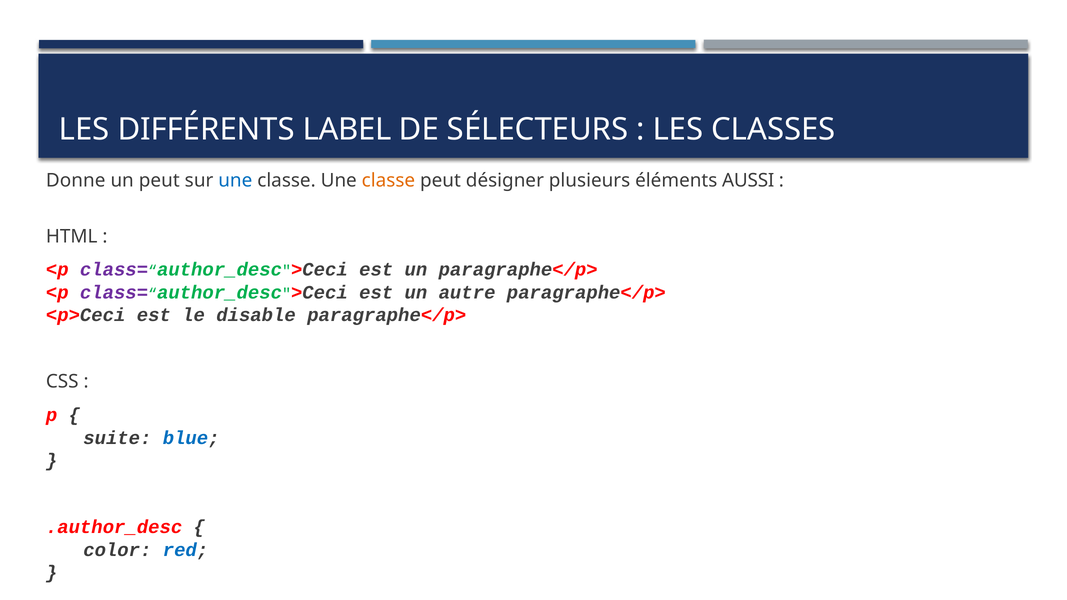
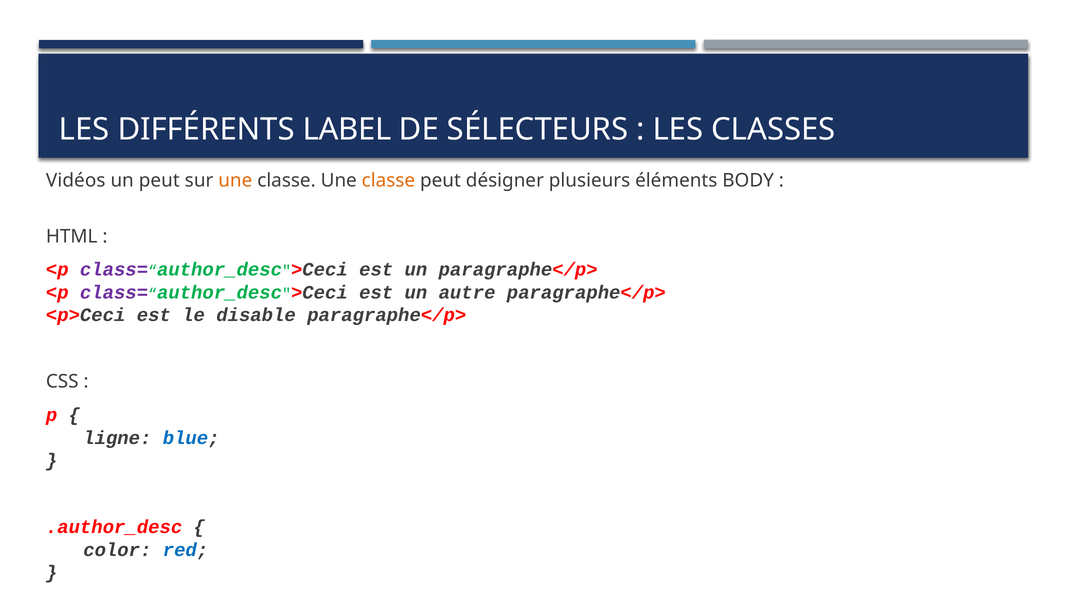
Donne: Donne -> Vidéos
une at (235, 180) colour: blue -> orange
AUSSI: AUSSI -> BODY
suite: suite -> ligne
